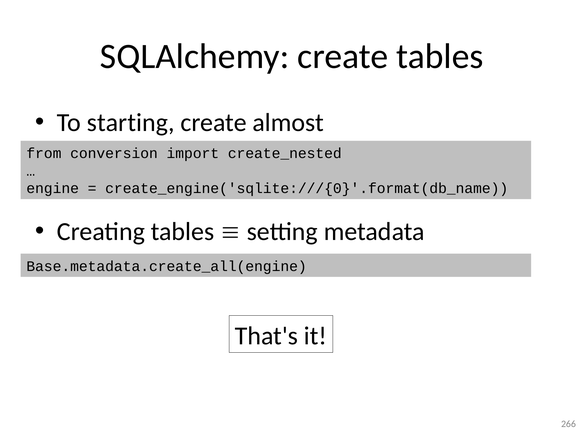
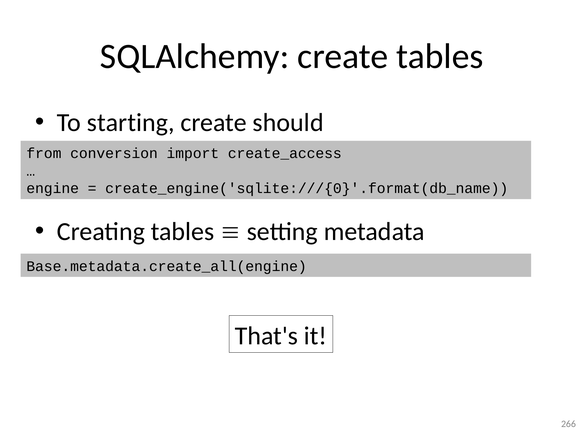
almost: almost -> should
create_nested: create_nested -> create_access
